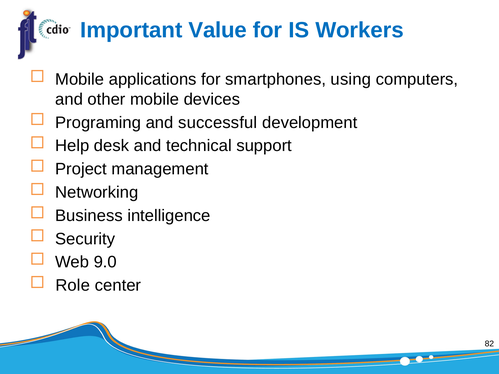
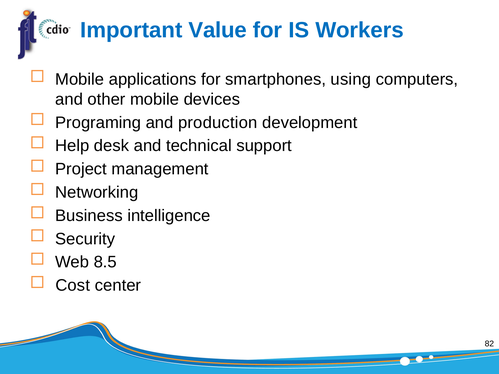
successful: successful -> production
9.0: 9.0 -> 8.5
Role: Role -> Cost
